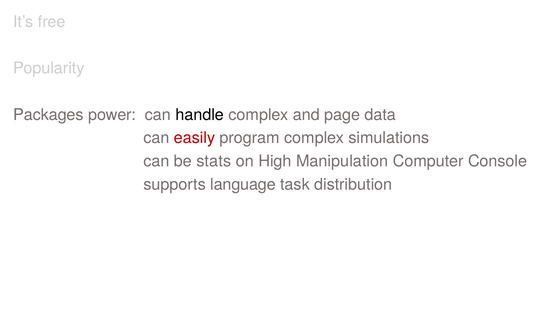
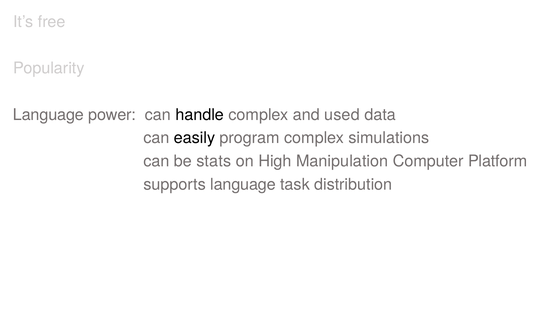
Packages at (48, 115): Packages -> Language
page: page -> used
easily colour: red -> black
Console: Console -> Platform
